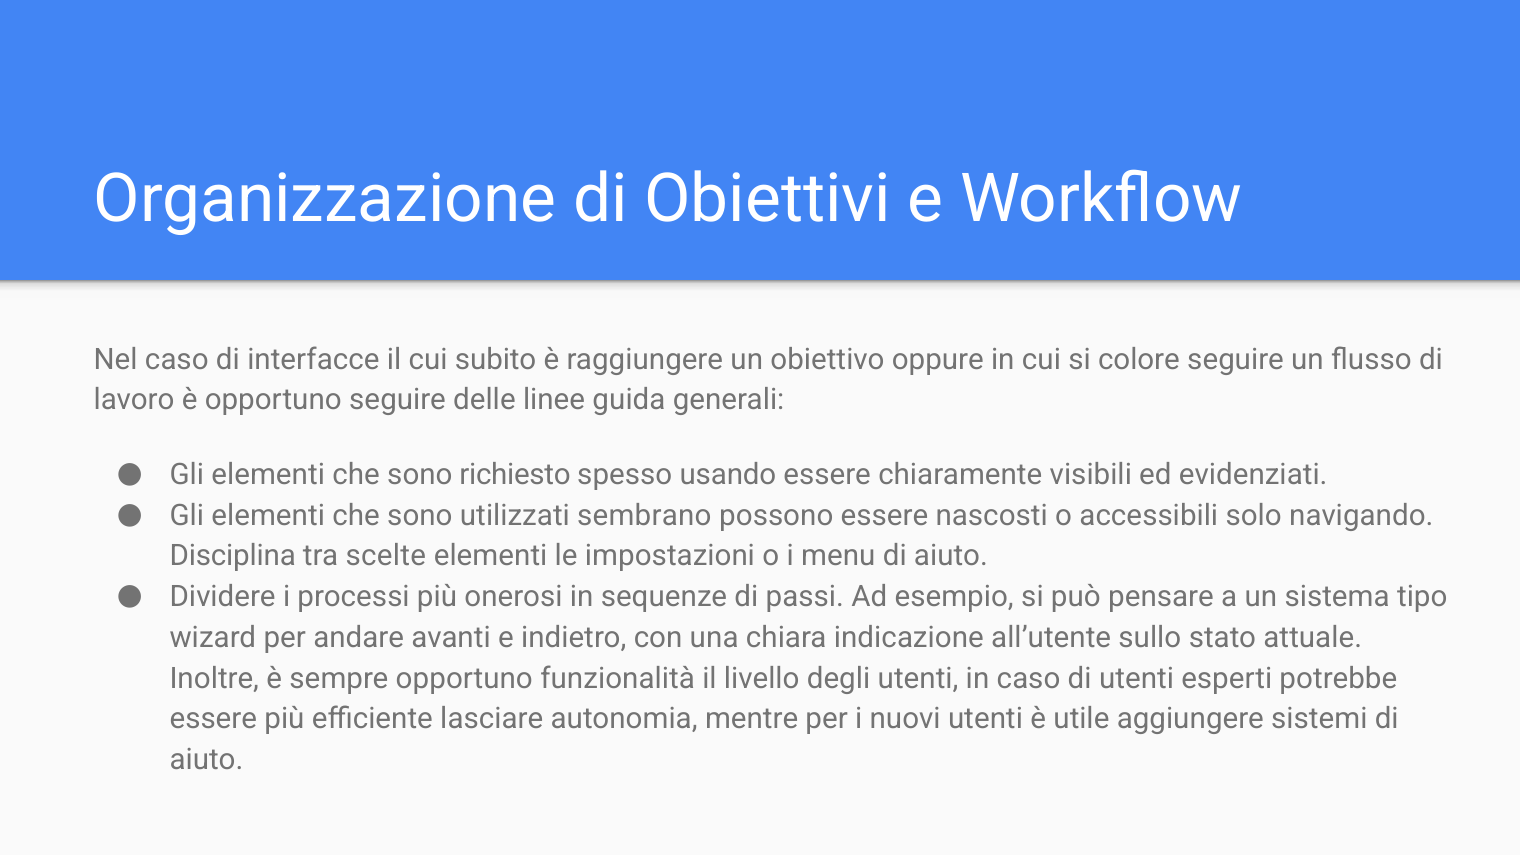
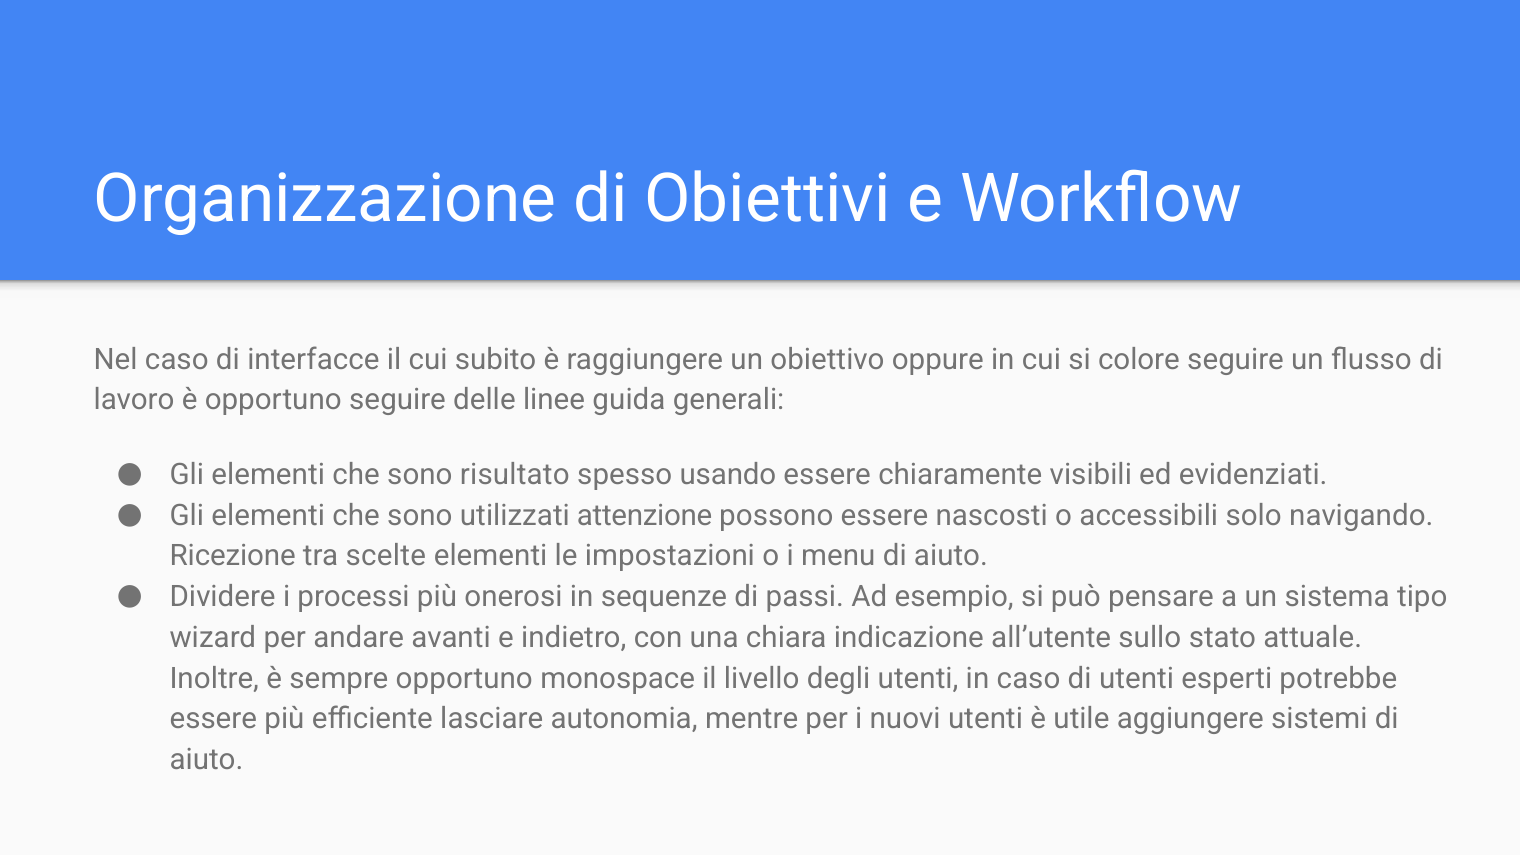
richiesto: richiesto -> risultato
sembrano: sembrano -> attenzione
Disciplina: Disciplina -> Ricezione
funzionalità: funzionalità -> monospace
